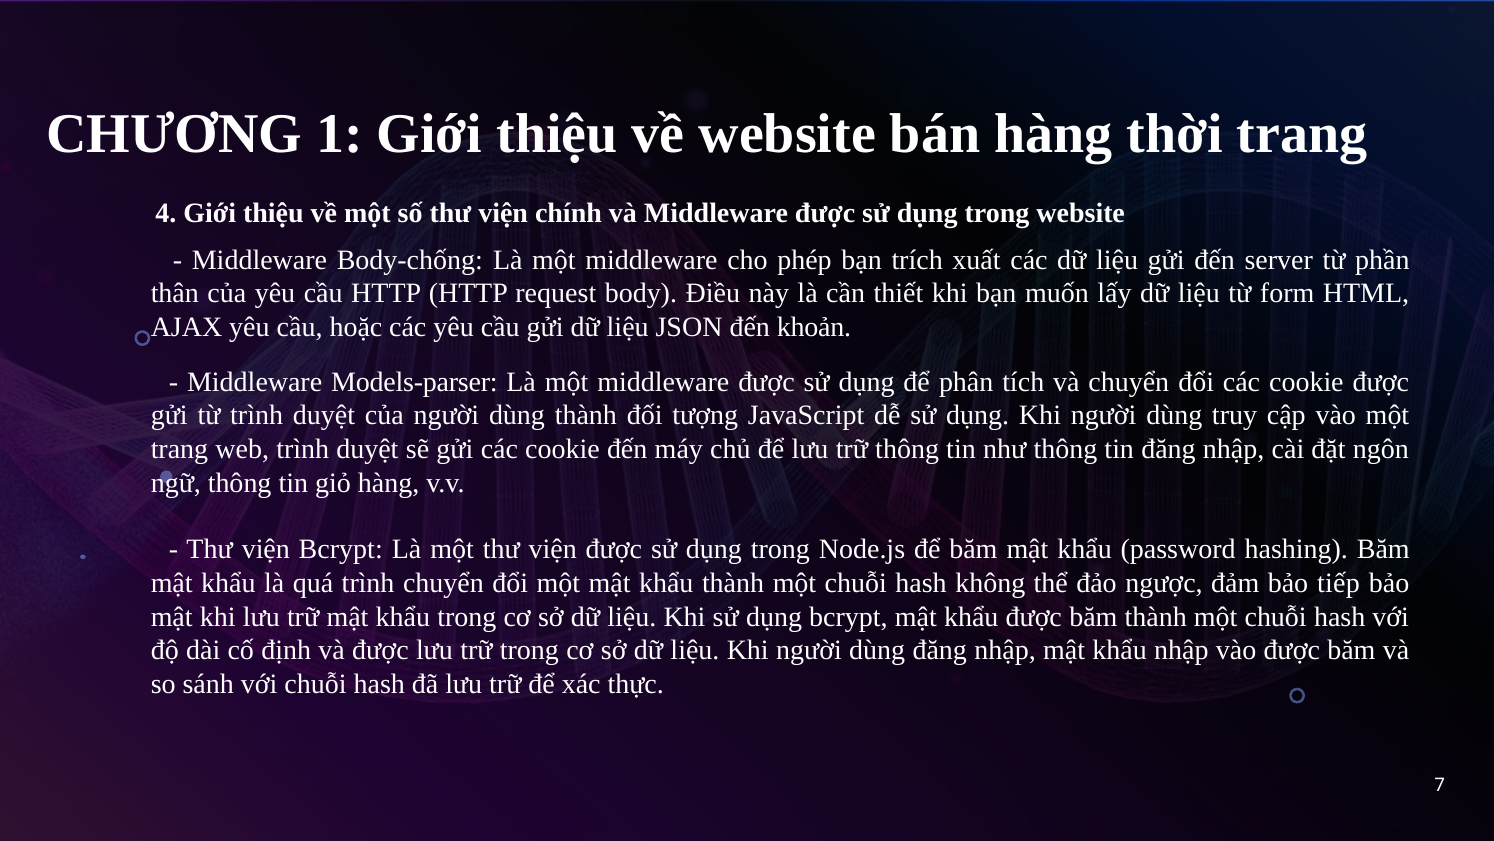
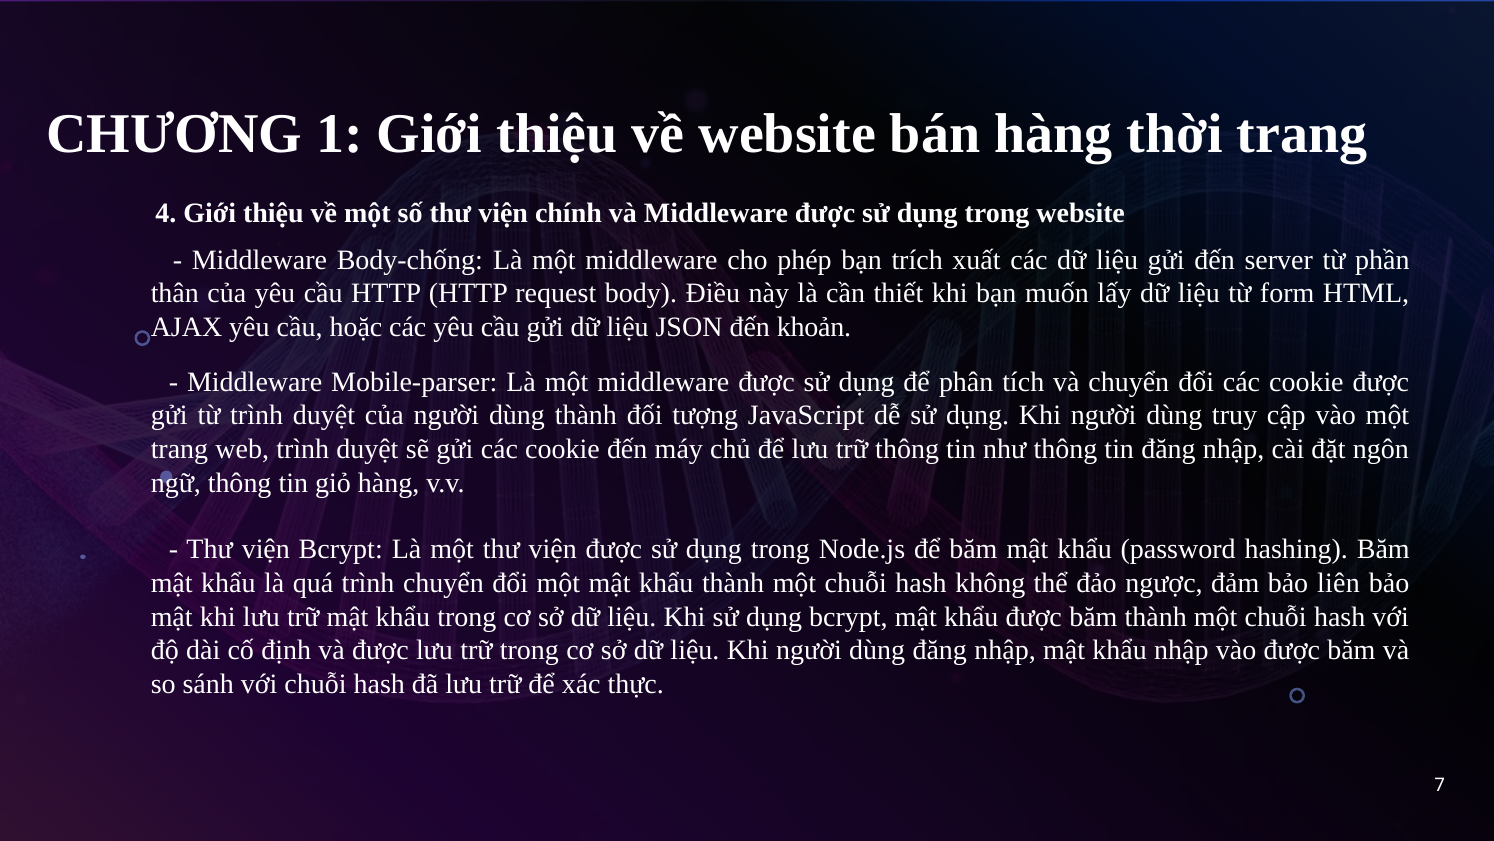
Models-parser: Models-parser -> Mobile-parser
tiếp: tiếp -> liên
